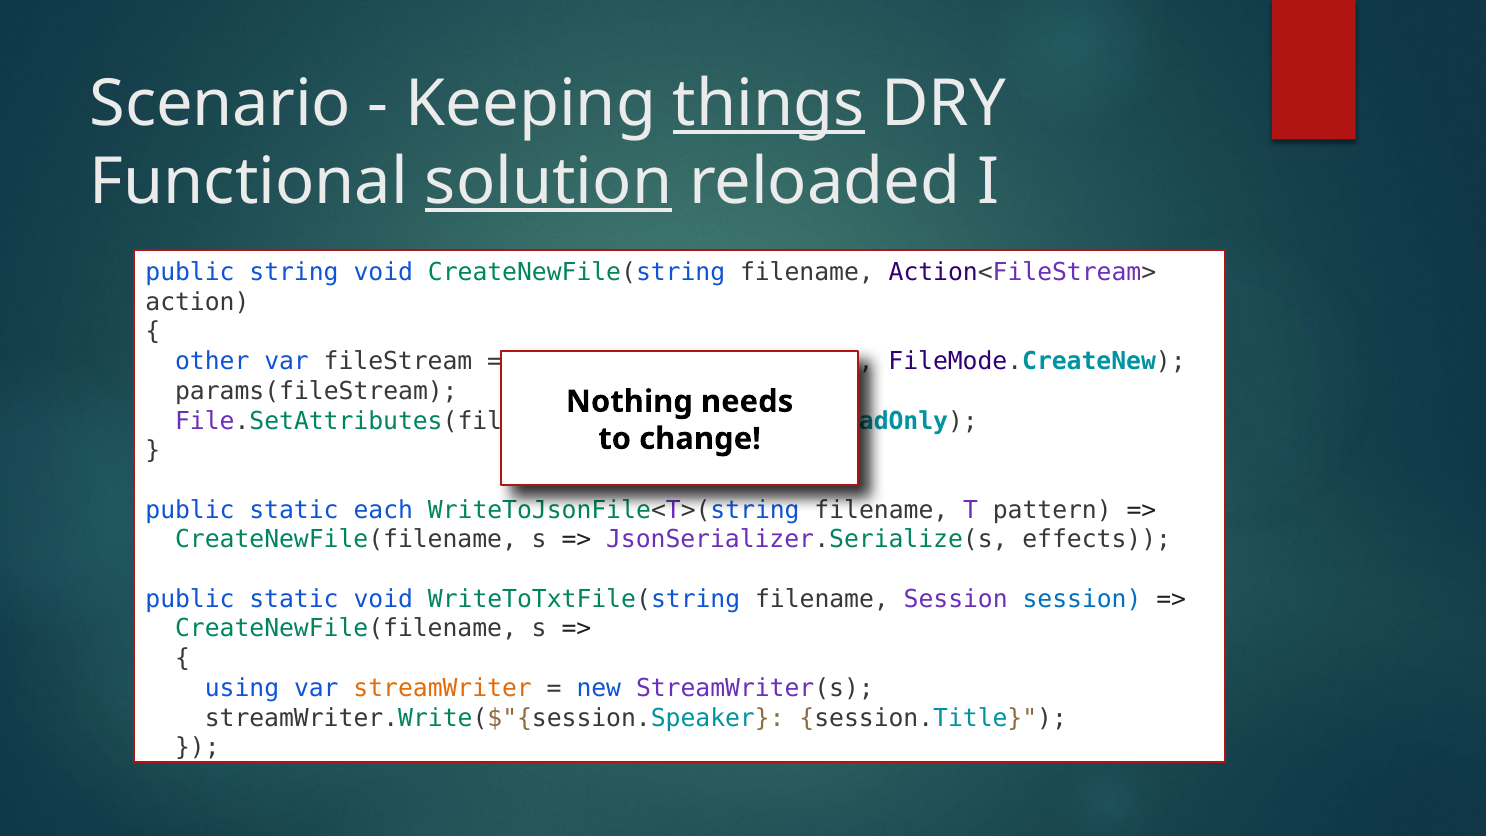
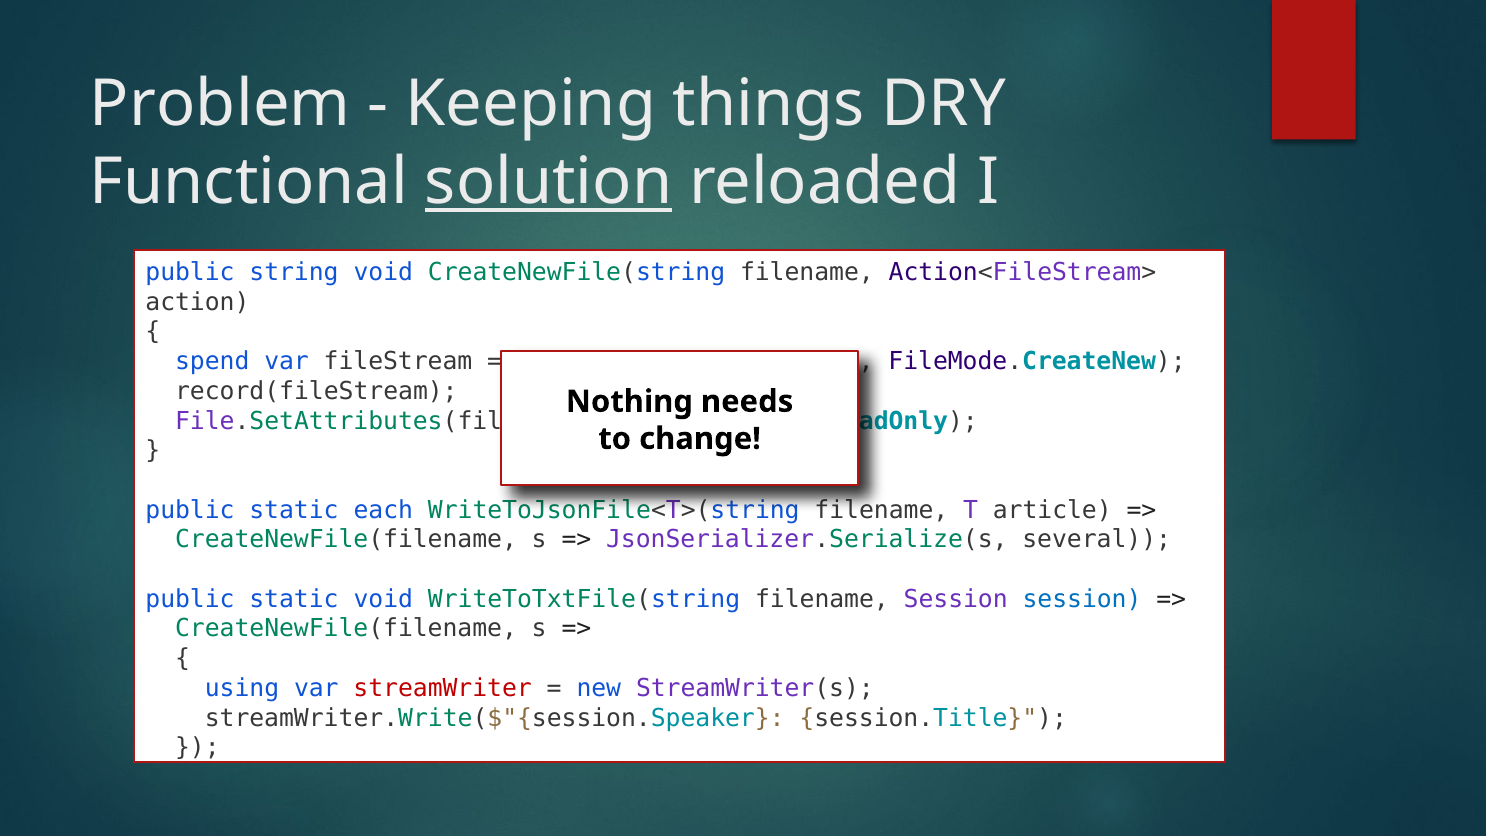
Scenario: Scenario -> Problem
things underline: present -> none
other: other -> spend
params(fileStream: params(fileStream -> record(fileStream
pattern: pattern -> article
effects: effects -> several
streamWriter colour: orange -> red
